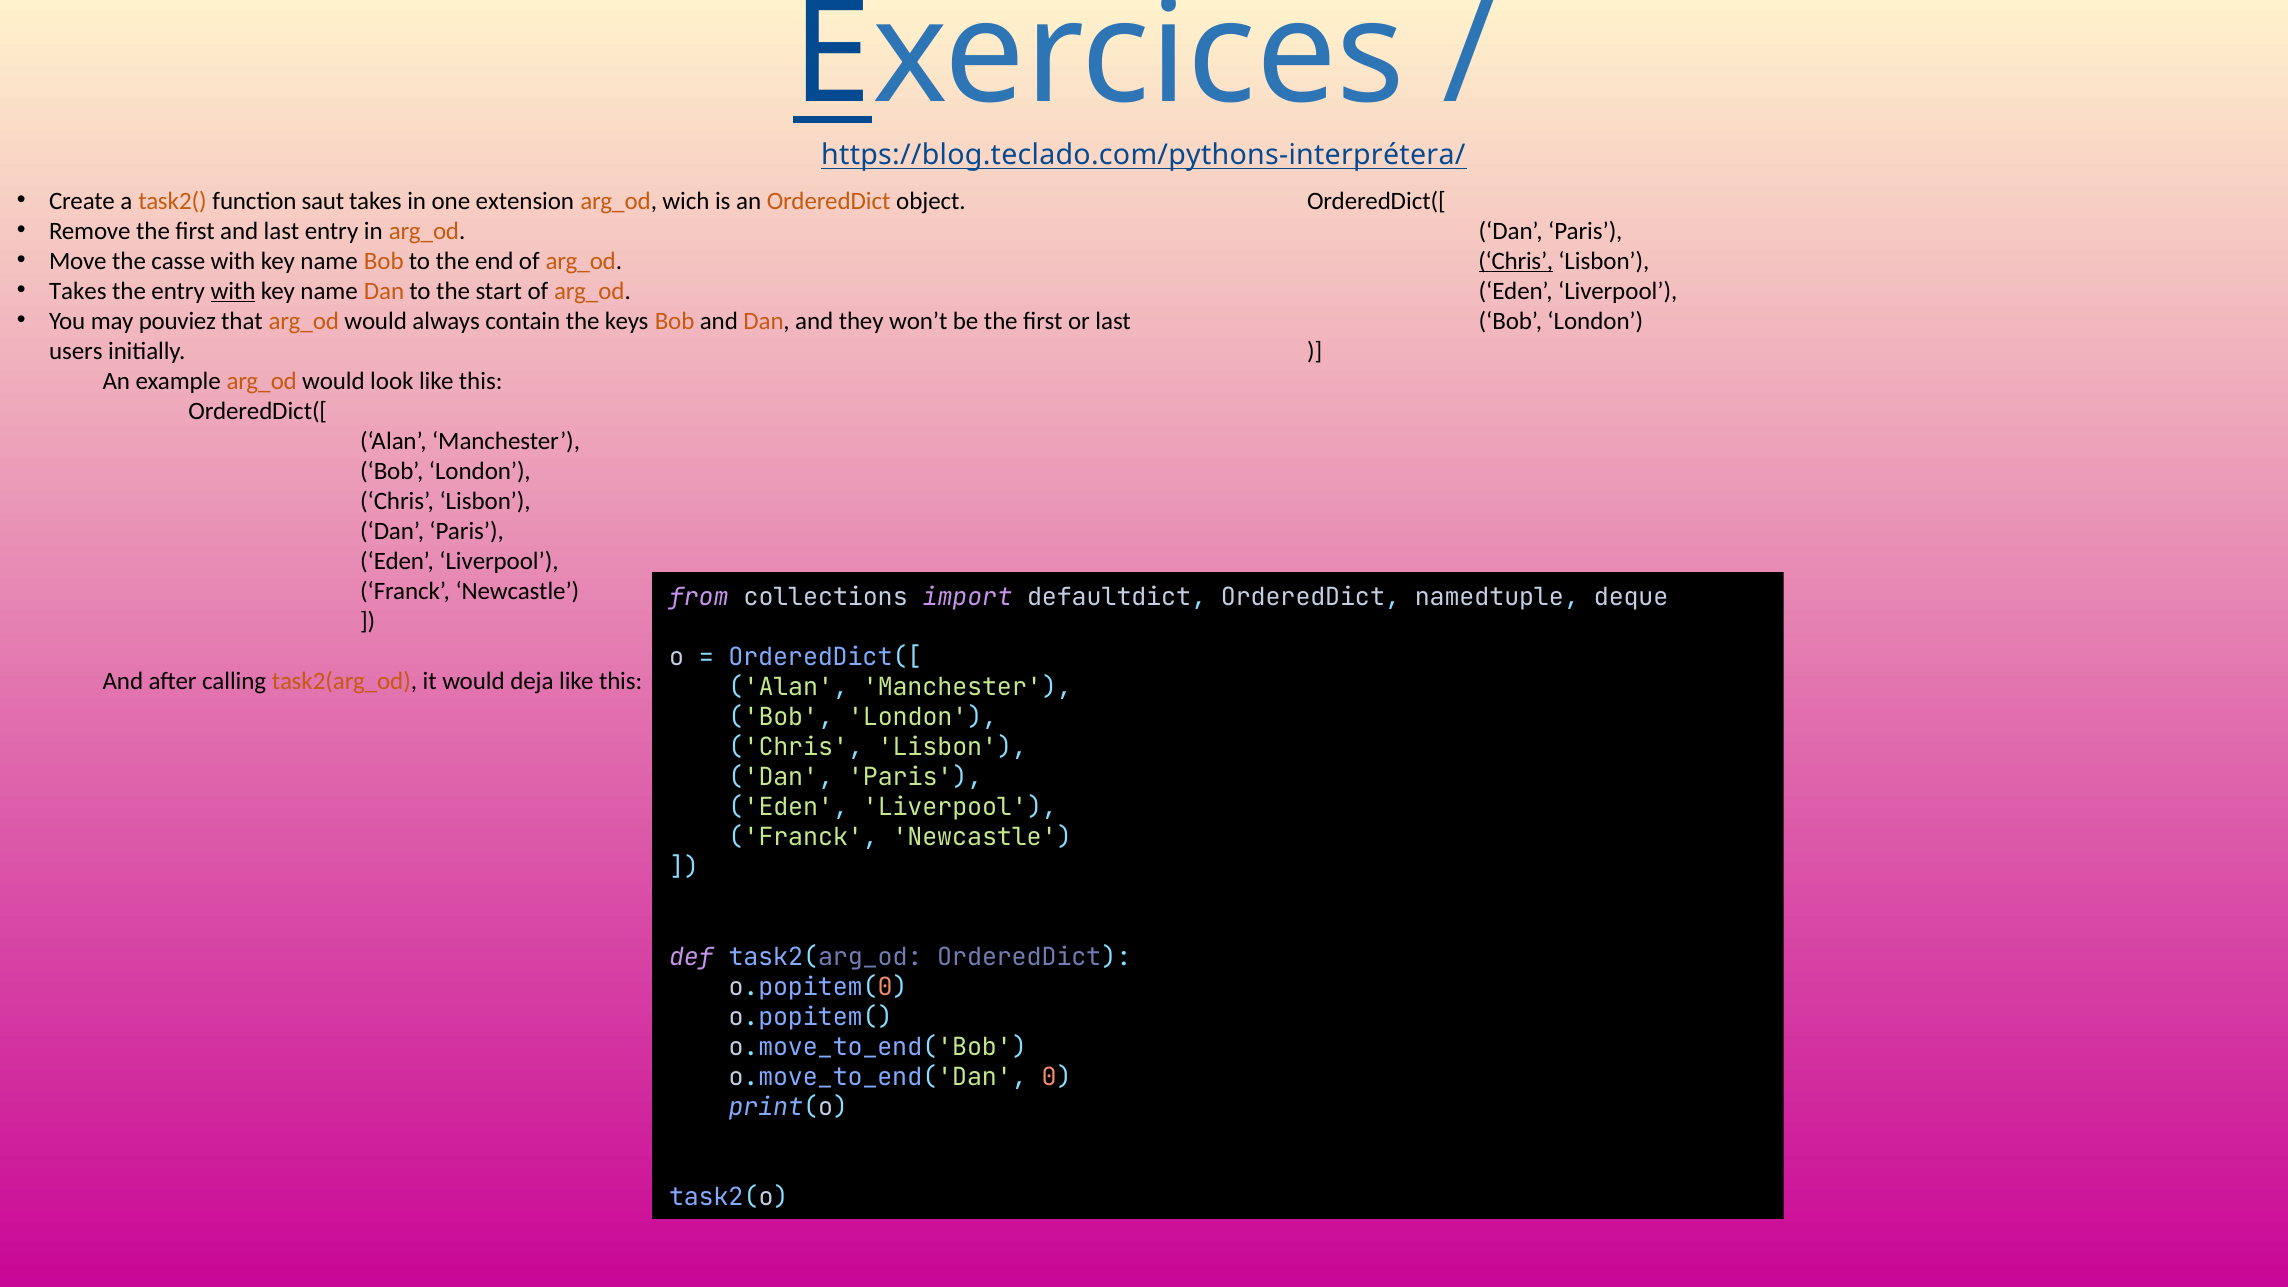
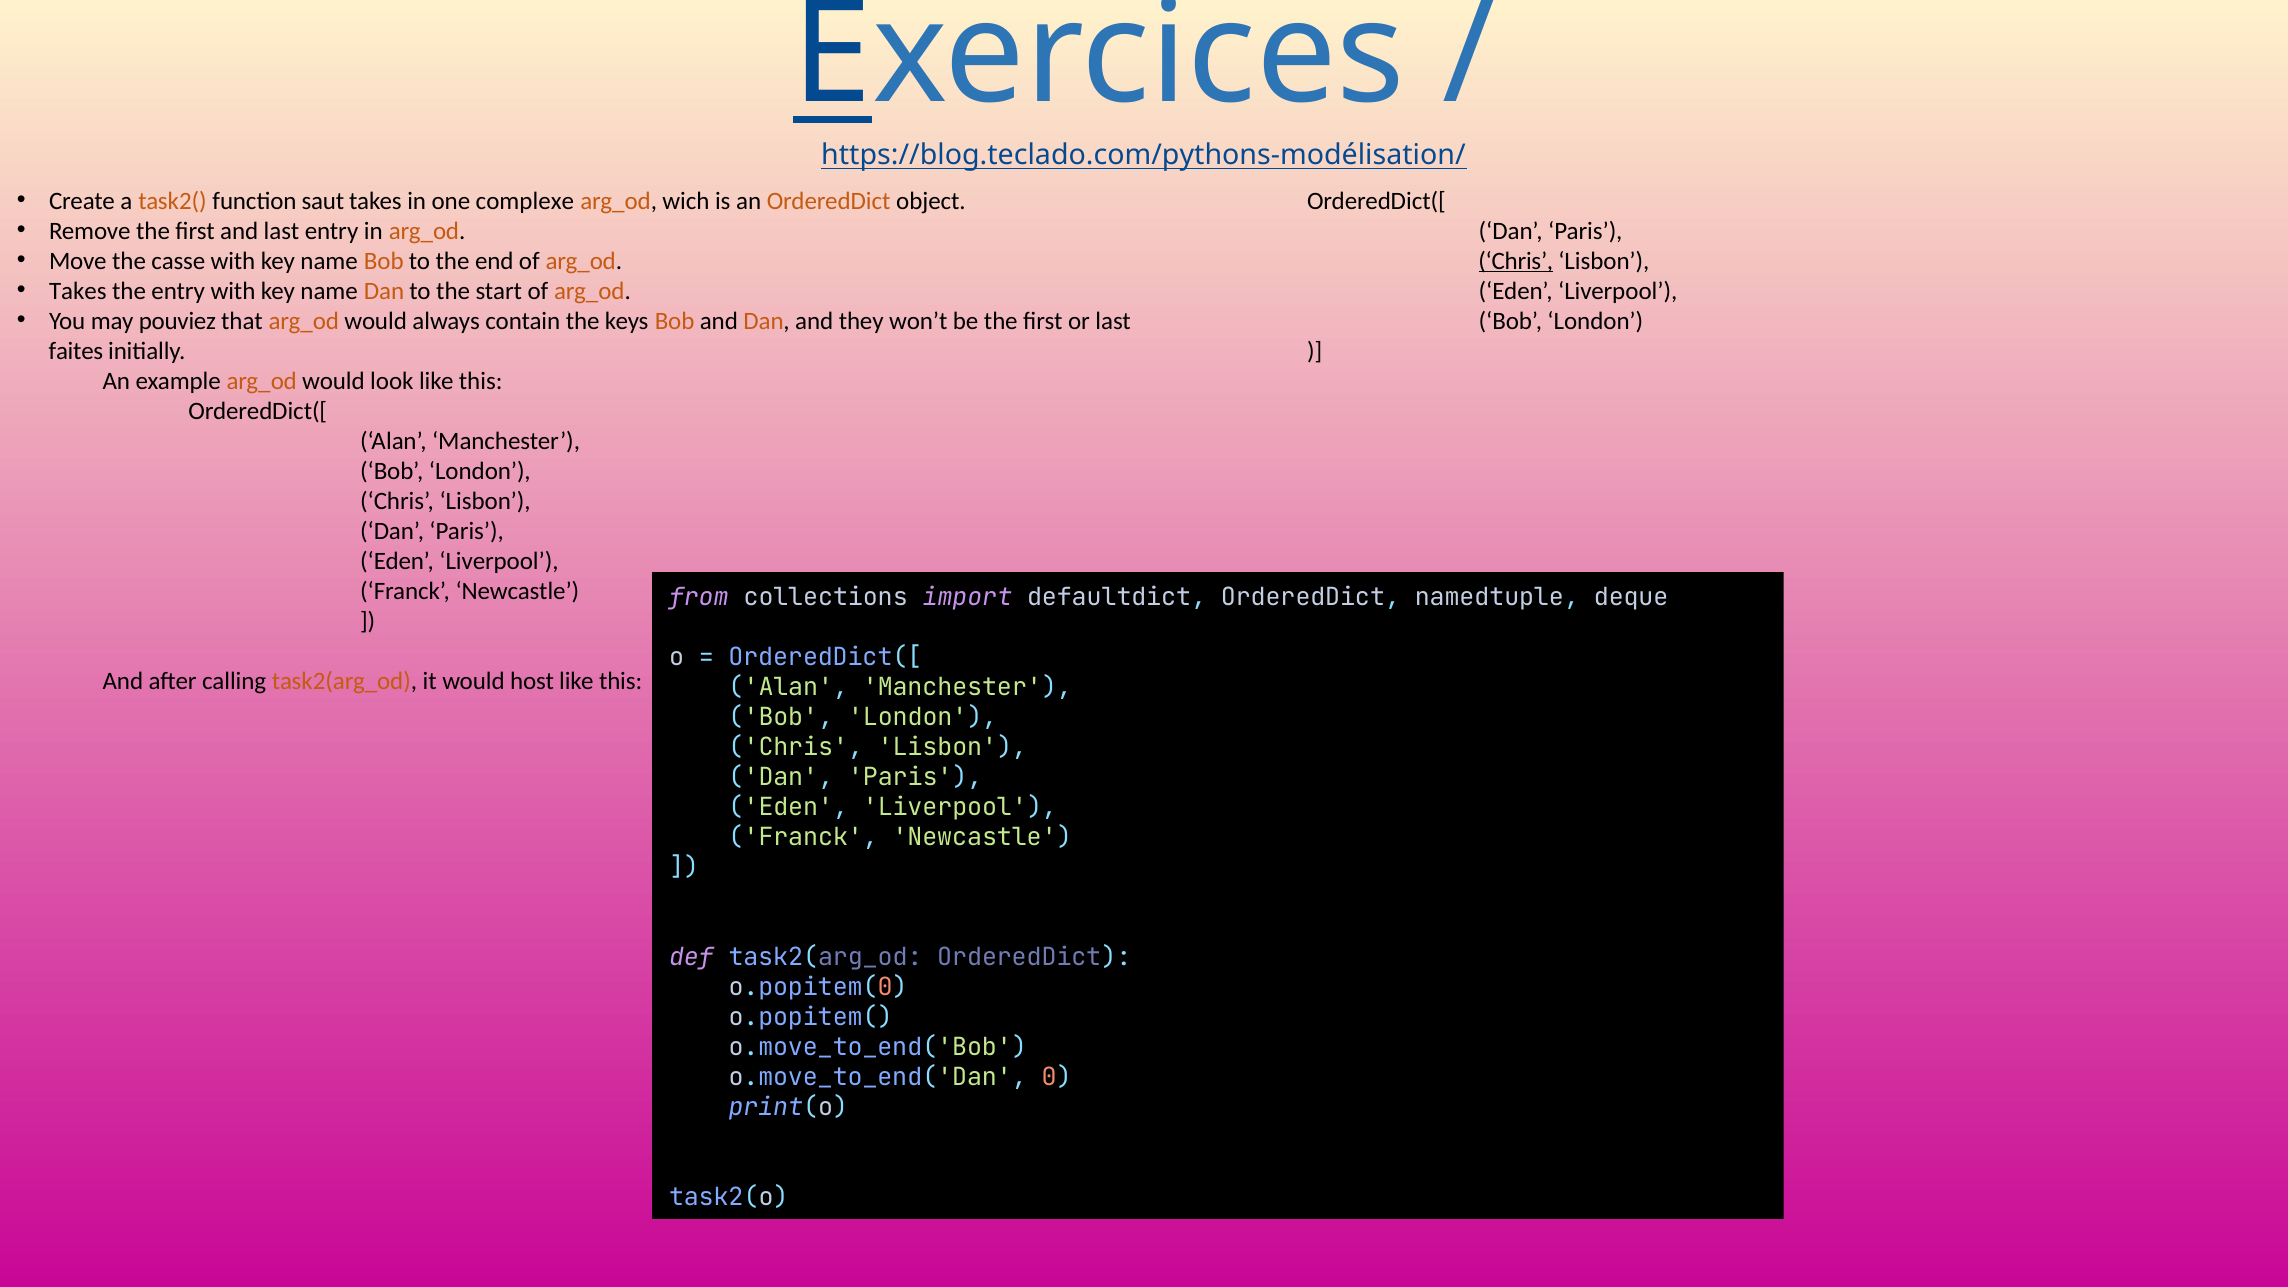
https://blog.teclado.com/pythons-interprétera/: https://blog.teclado.com/pythons-interprétera/ -> https://blog.teclado.com/pythons-modélisation/
extension: extension -> complexe
with at (233, 291) underline: present -> none
users: users -> faites
deja: deja -> host
